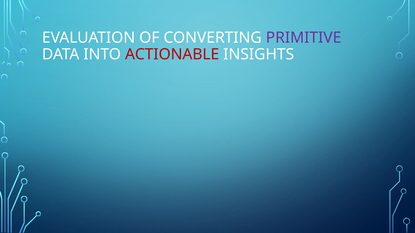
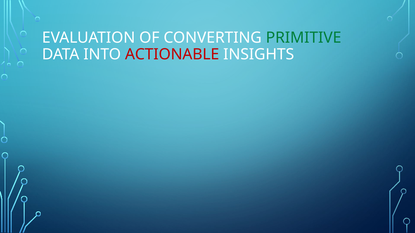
PRIMITIVE colour: purple -> green
